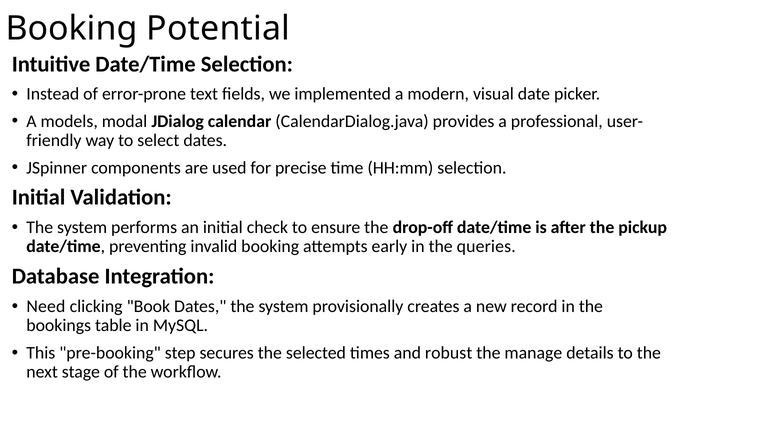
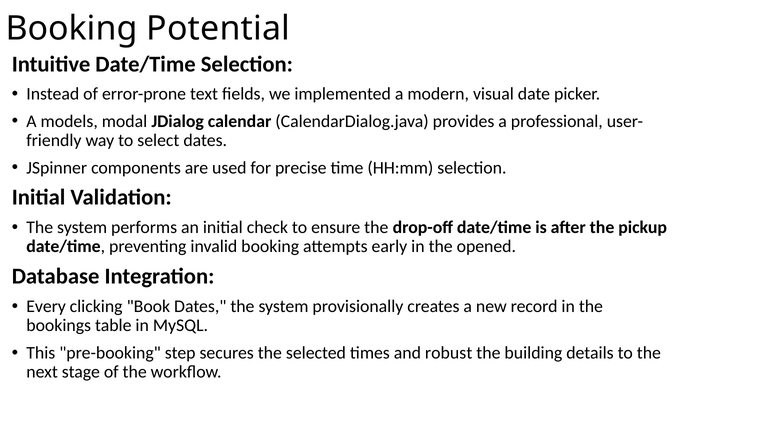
queries: queries -> opened
Need: Need -> Every
manage: manage -> building
